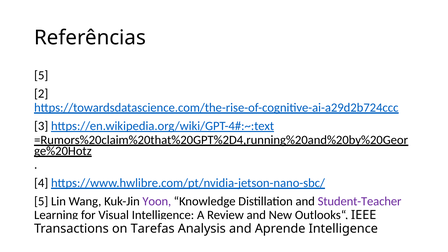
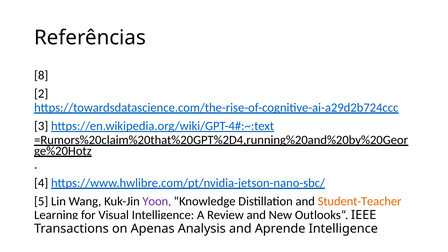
5 at (41, 76): 5 -> 8
Student-Teacher colour: purple -> orange
Tarefas: Tarefas -> Apenas
